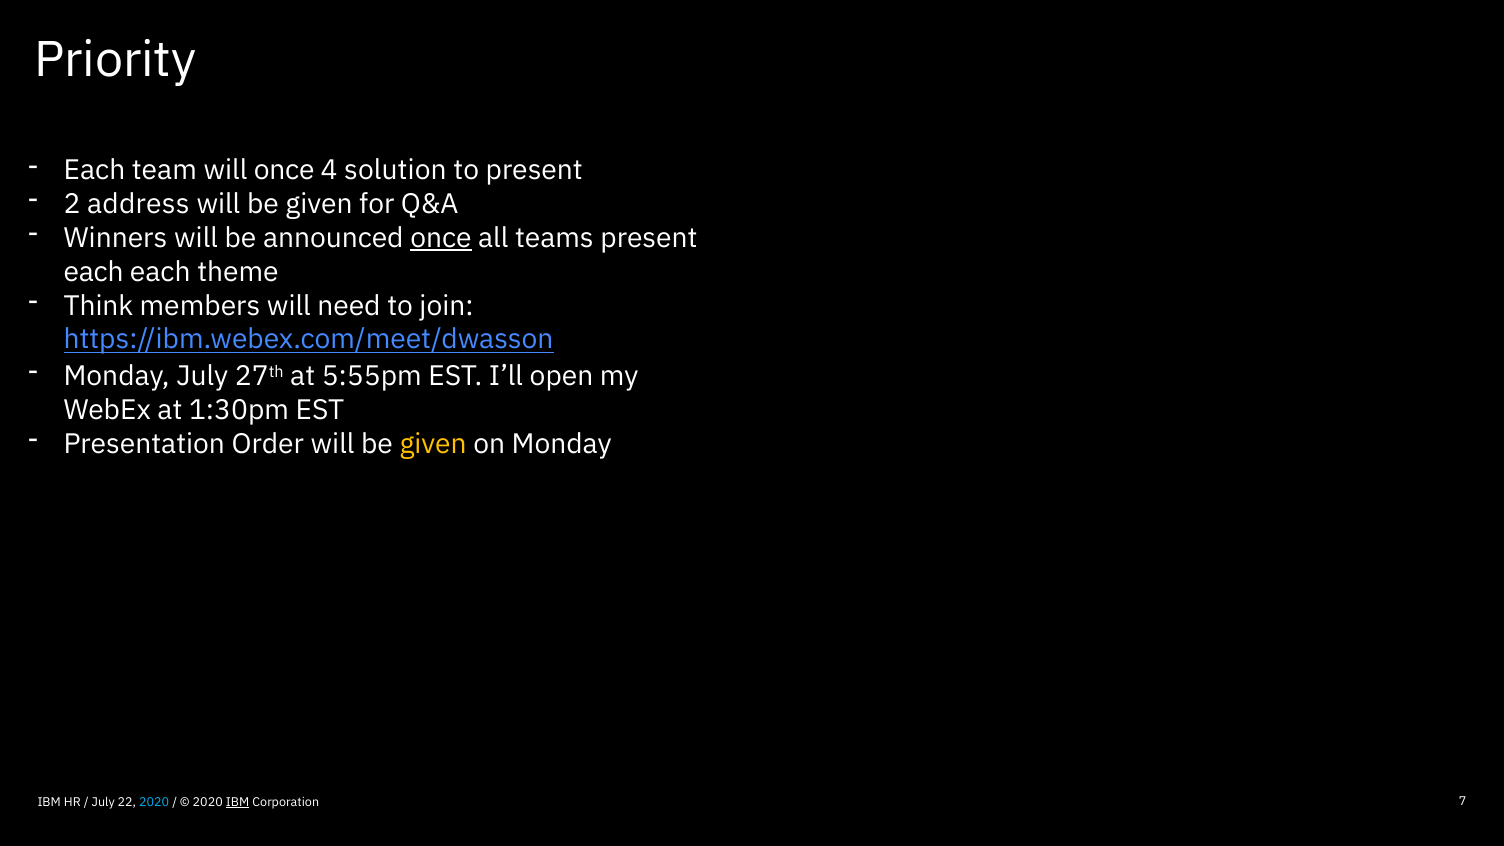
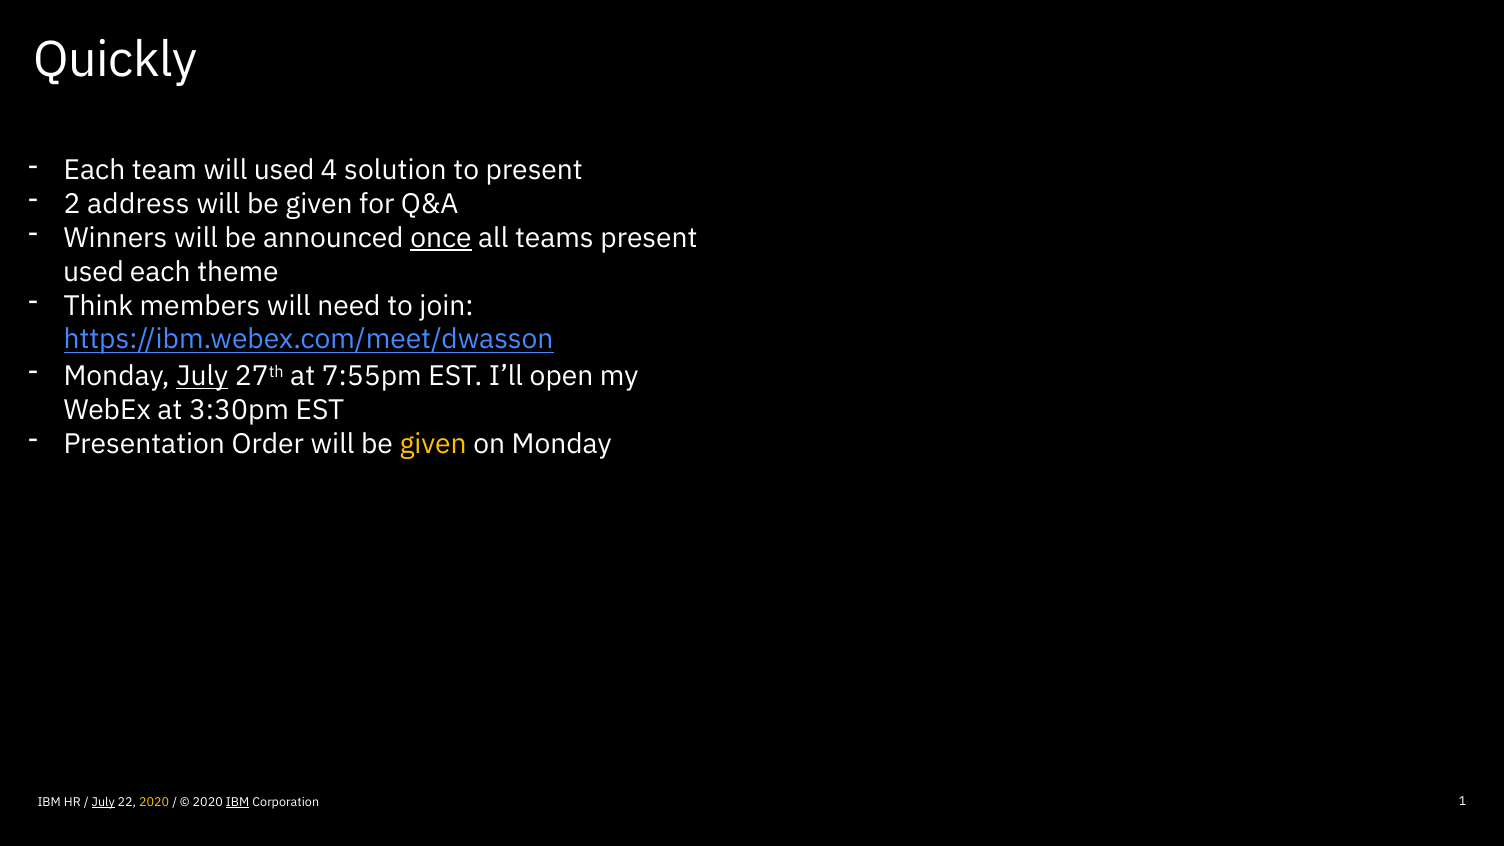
Priority: Priority -> Quickly
will once: once -> used
each at (94, 272): each -> used
July at (202, 376) underline: none -> present
5:55pm: 5:55pm -> 7:55pm
1:30pm: 1:30pm -> 3:30pm
July at (103, 802) underline: none -> present
2020 at (154, 802) colour: light blue -> yellow
7: 7 -> 1
